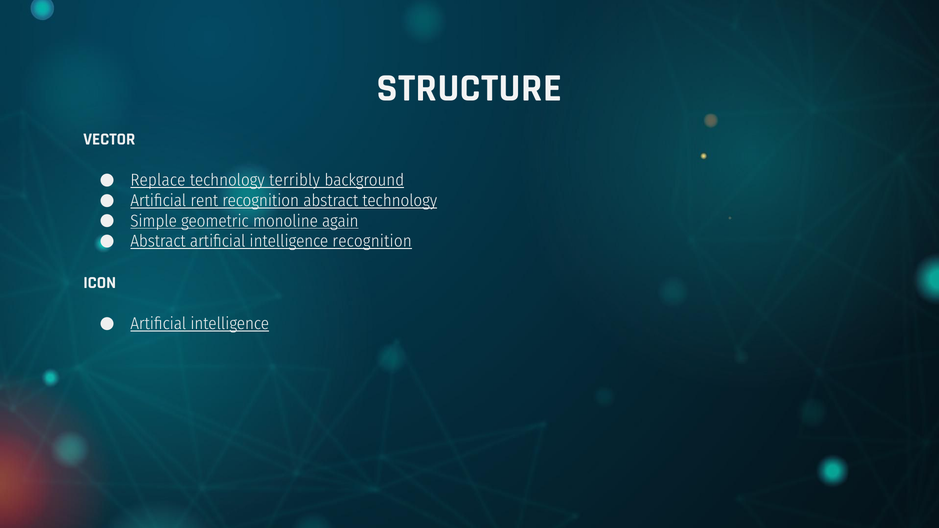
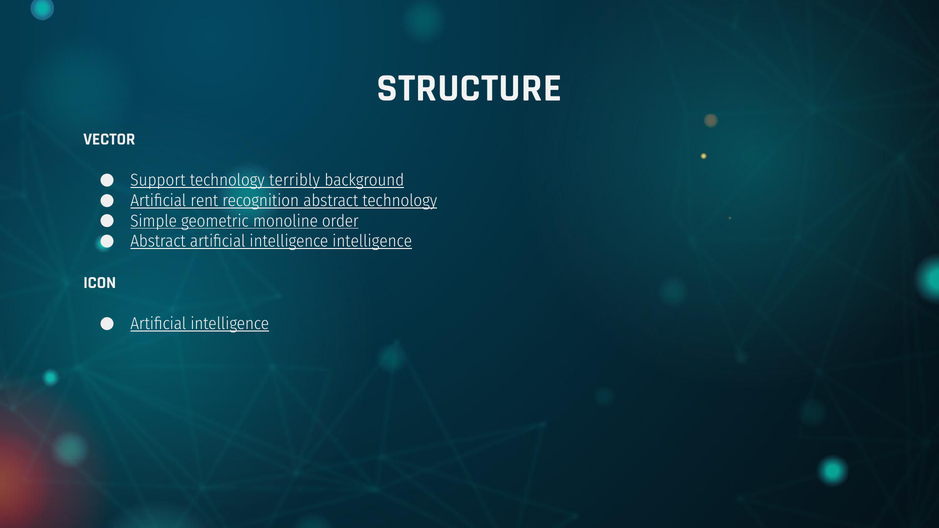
Replace: Replace -> Support
again: again -> order
intelligence recognition: recognition -> intelligence
